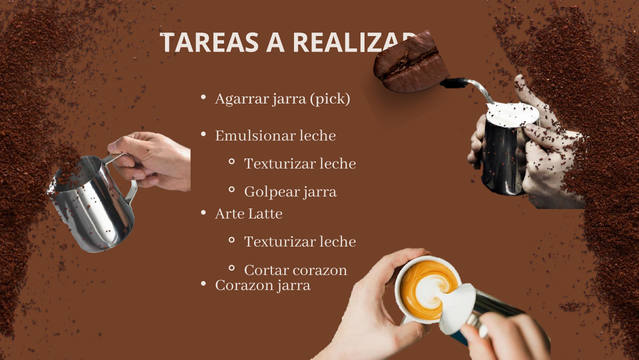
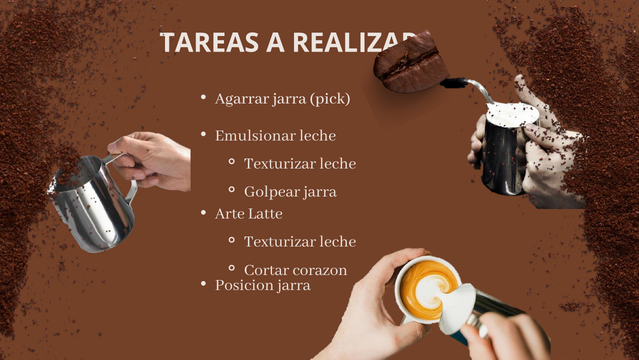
Corazon at (244, 284): Corazon -> Posicion
